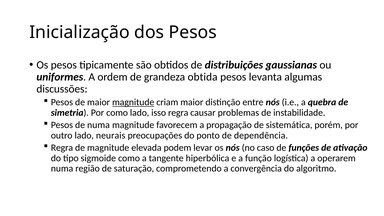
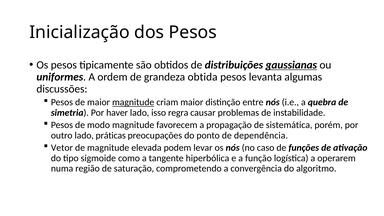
gaussianas underline: none -> present
Por como: como -> haver
de numa: numa -> modo
neurais: neurais -> práticas
Regra at (62, 148): Regra -> Vetor
